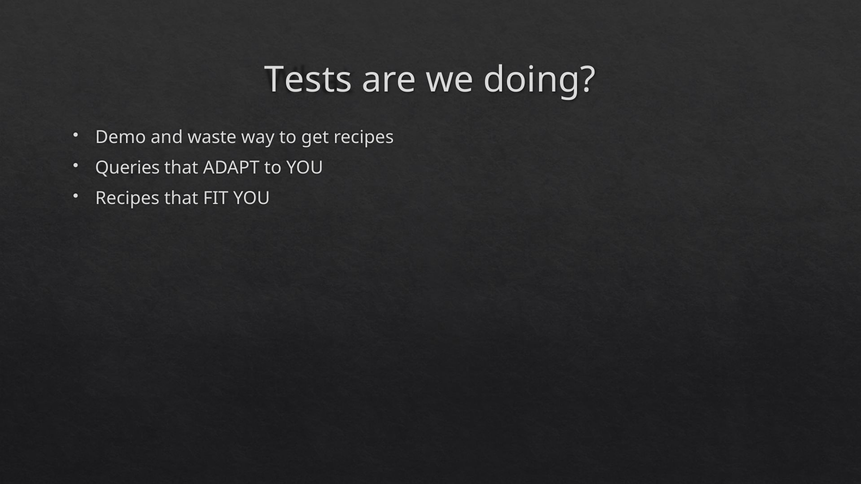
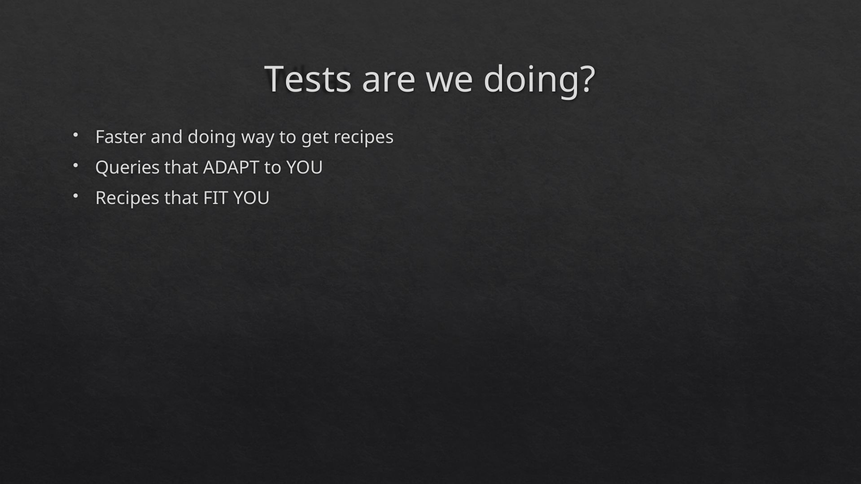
Demo: Demo -> Faster
and waste: waste -> doing
